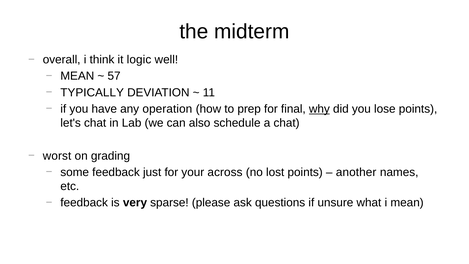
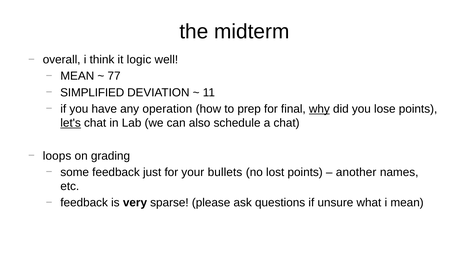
57: 57 -> 77
TYPICALLY: TYPICALLY -> SIMPLIFIED
let's underline: none -> present
worst: worst -> loops
across: across -> bullets
